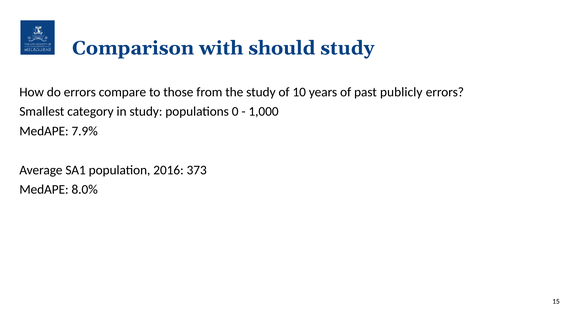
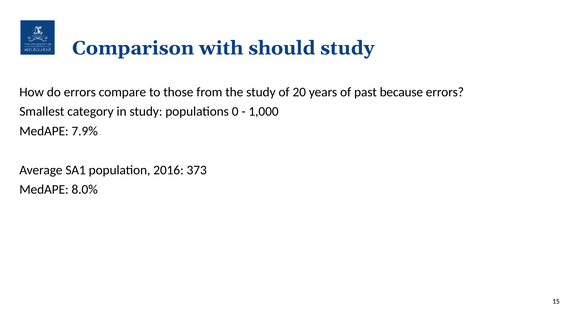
10: 10 -> 20
publicly: publicly -> because
